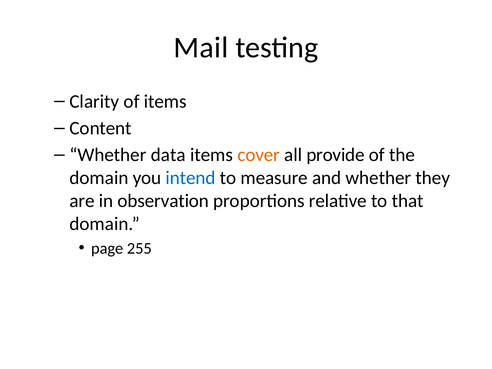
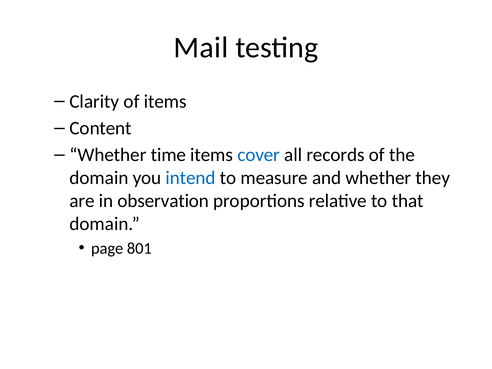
data: data -> time
cover colour: orange -> blue
provide: provide -> records
255: 255 -> 801
